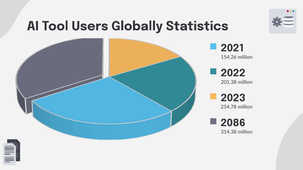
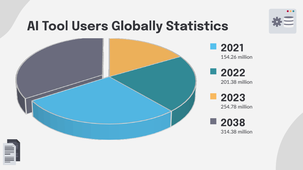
2086: 2086 -> 2038
